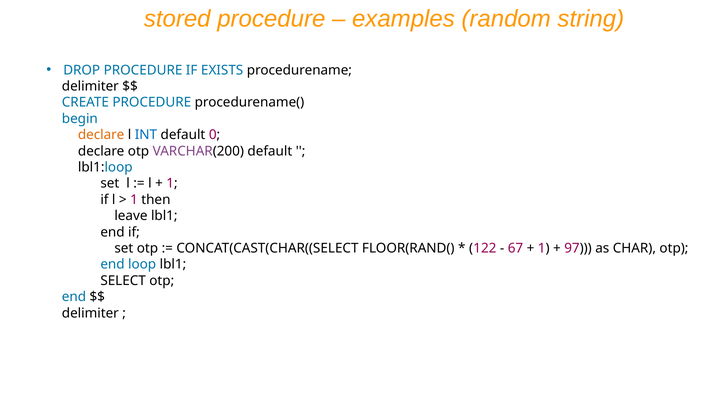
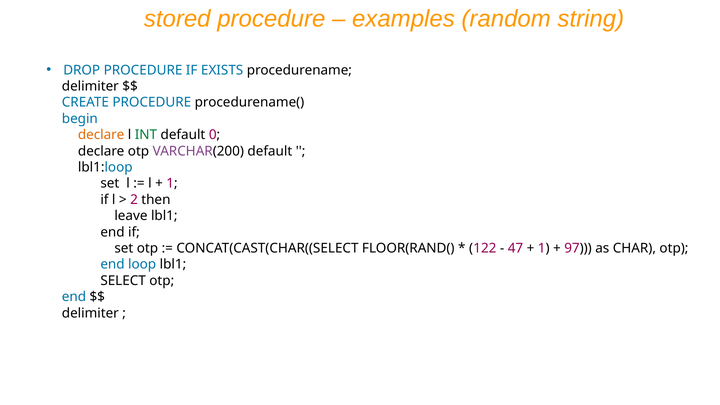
INT colour: blue -> green
1 at (134, 200): 1 -> 2
67: 67 -> 47
